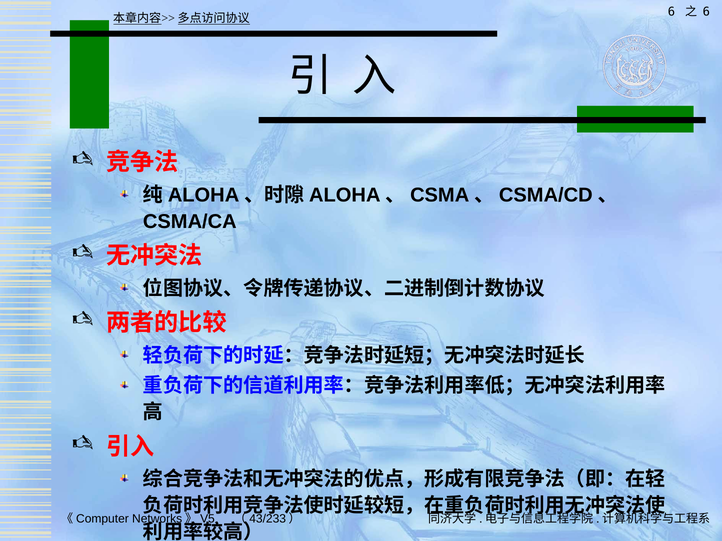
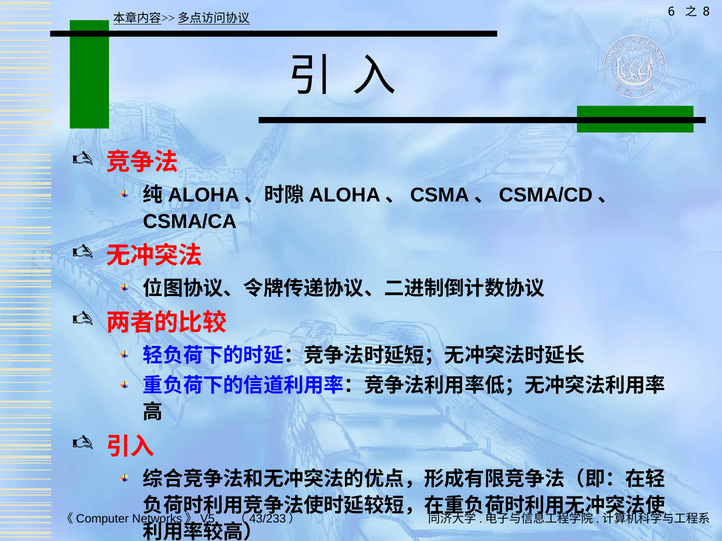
6 at (706, 12): 6 -> 8
